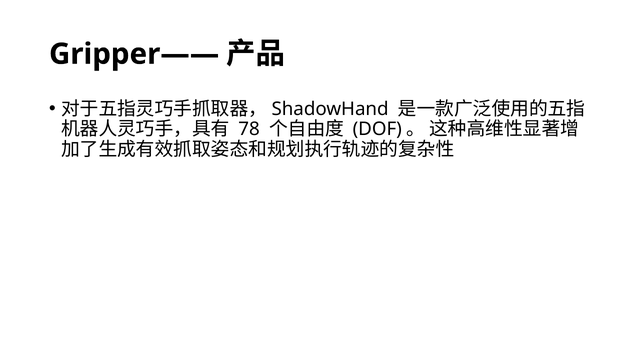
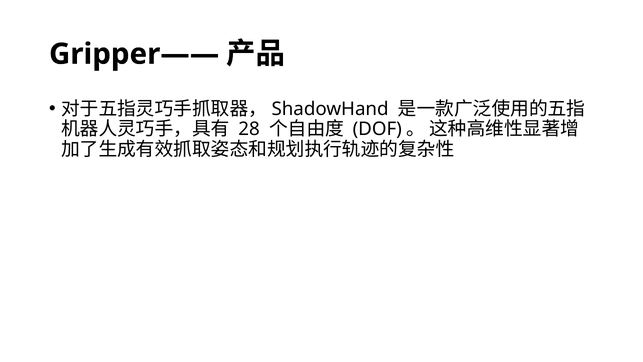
78: 78 -> 28
